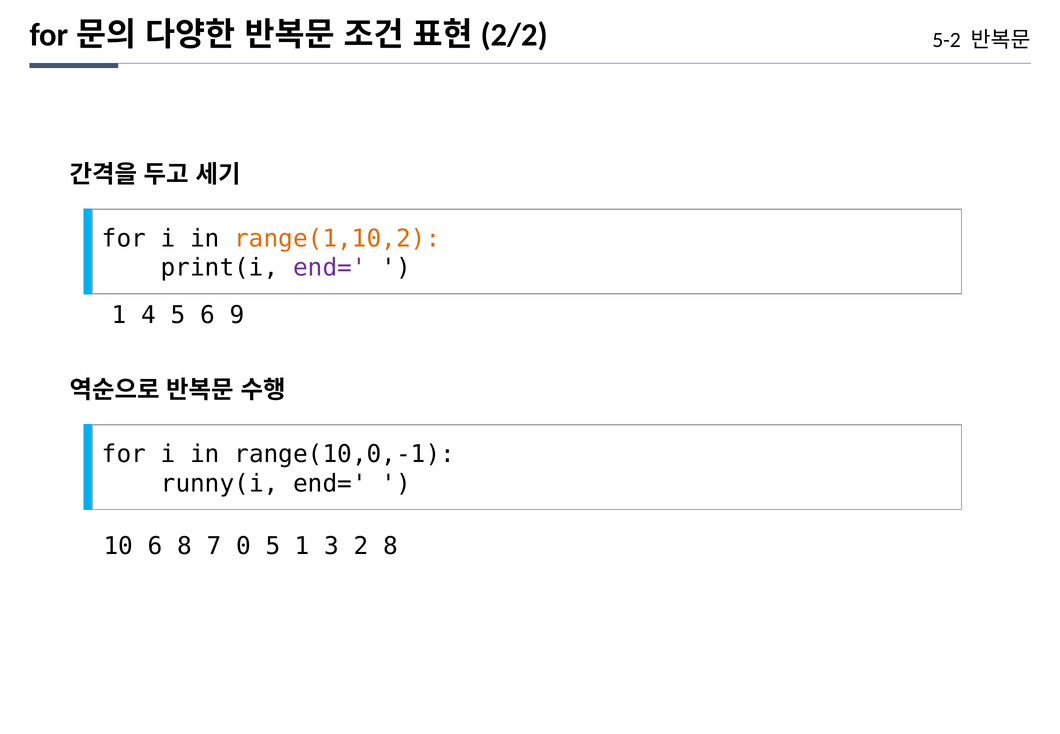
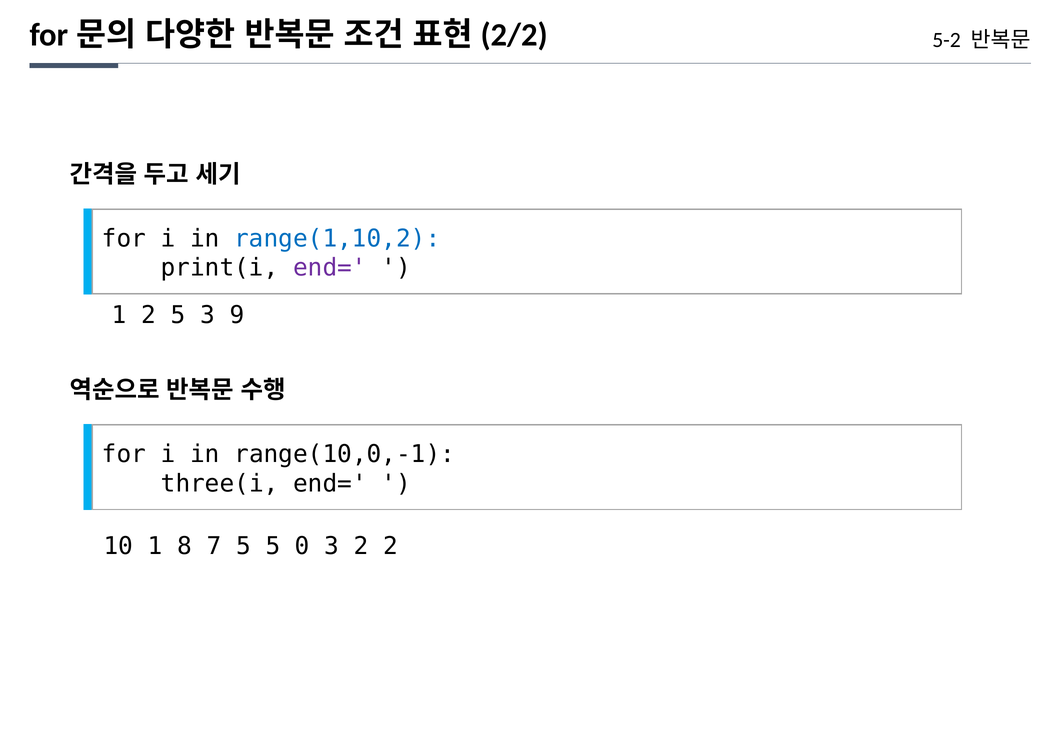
range(1,10,2 colour: orange -> blue
1 4: 4 -> 2
5 6: 6 -> 3
runny(i: runny(i -> three(i
10 6: 6 -> 1
7 0: 0 -> 5
5 1: 1 -> 0
2 8: 8 -> 2
